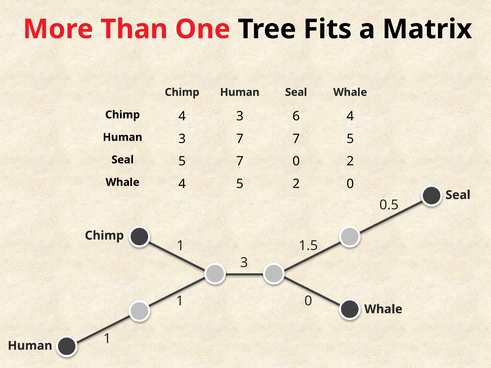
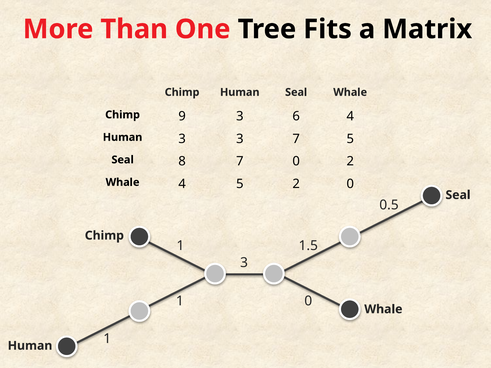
Chimp 4: 4 -> 9
3 7: 7 -> 3
Seal 5: 5 -> 8
